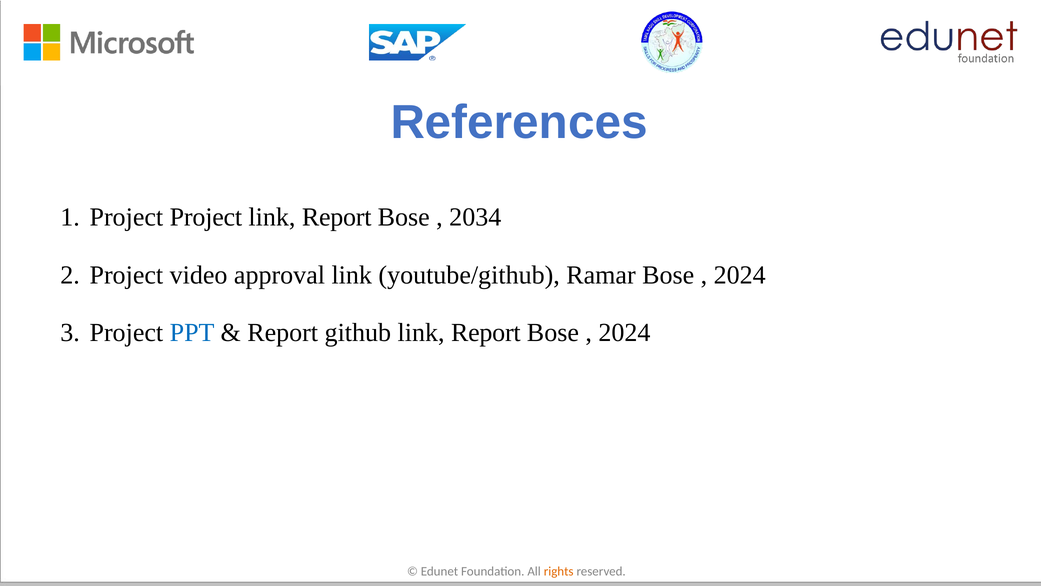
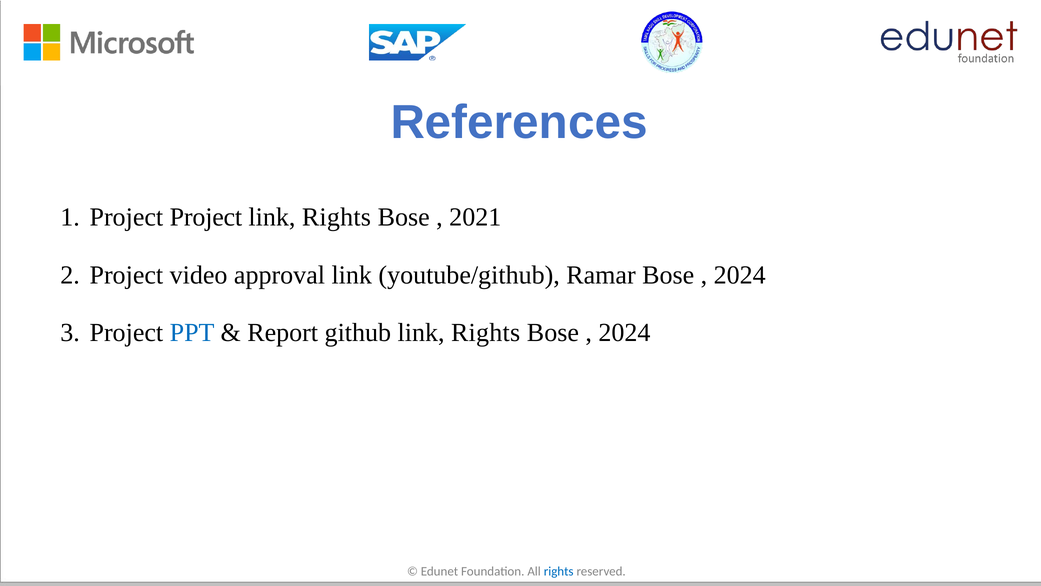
Report at (337, 217): Report -> Rights
2034: 2034 -> 2021
github link Report: Report -> Rights
rights at (559, 571) colour: orange -> blue
